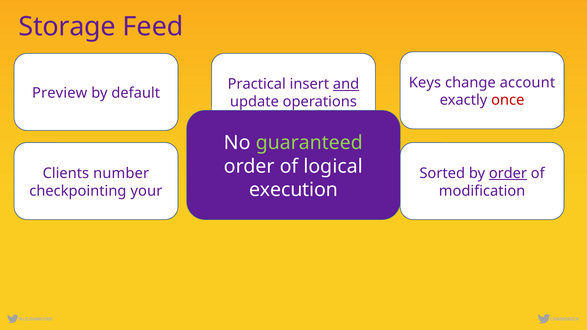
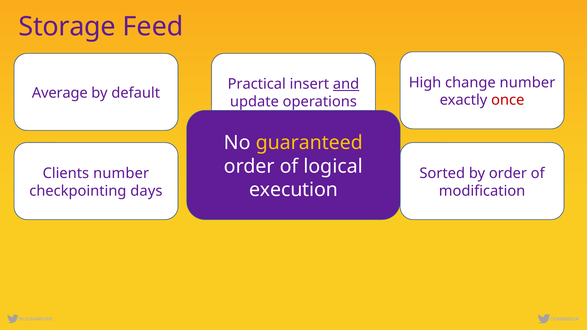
Keys: Keys -> High
change account: account -> number
Preview: Preview -> Average
guaranteed colour: light green -> yellow
order at (508, 173) underline: present -> none
your: your -> days
